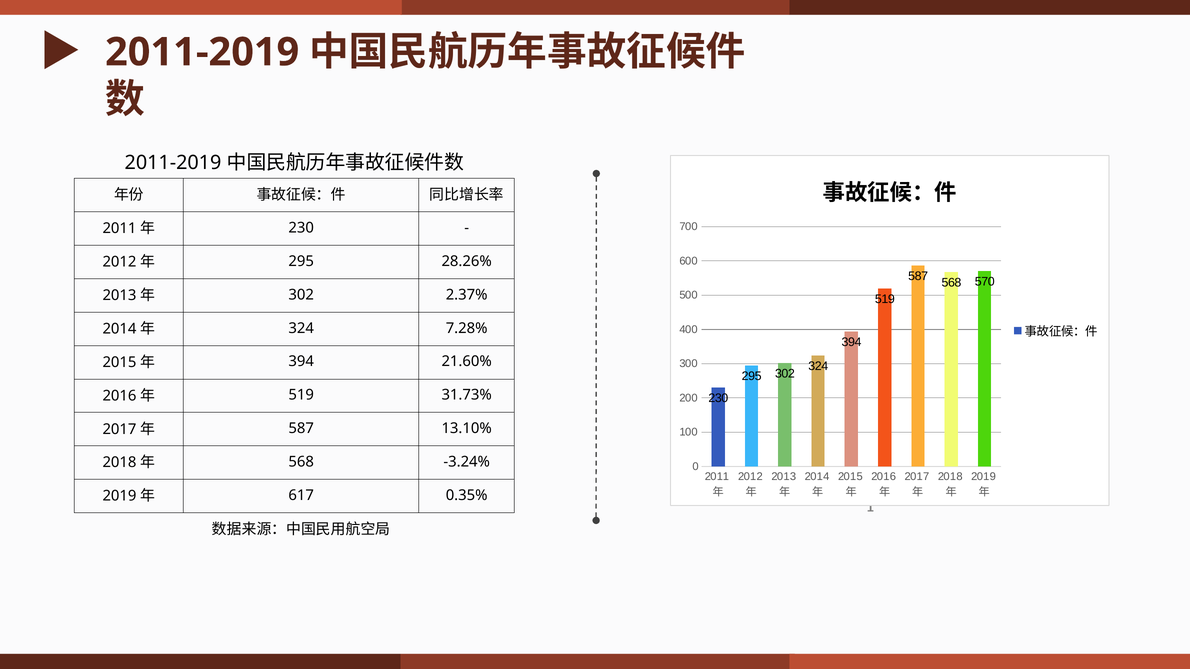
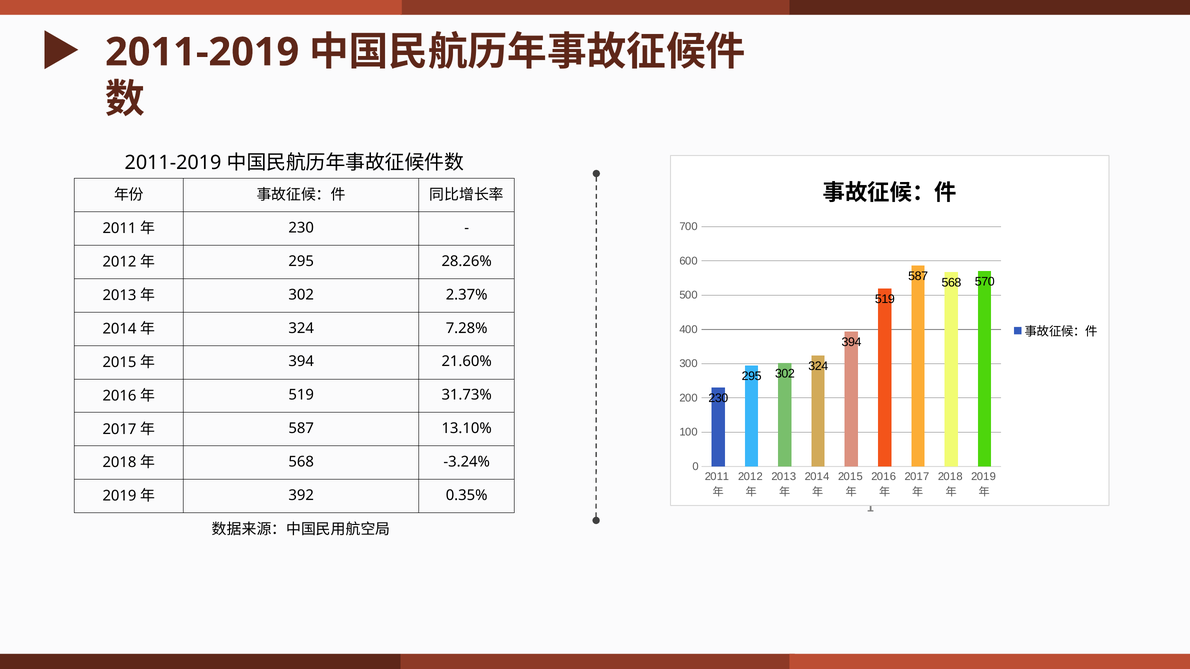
617: 617 -> 392
